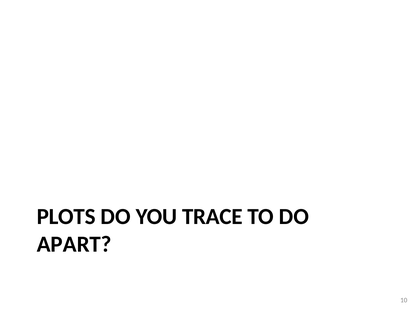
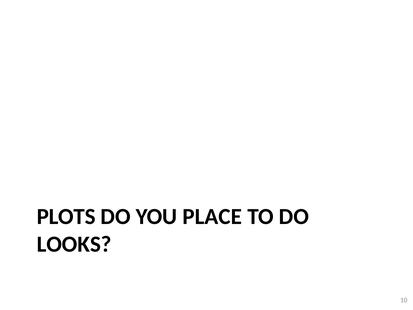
TRACE: TRACE -> PLACE
APART: APART -> LOOKS
